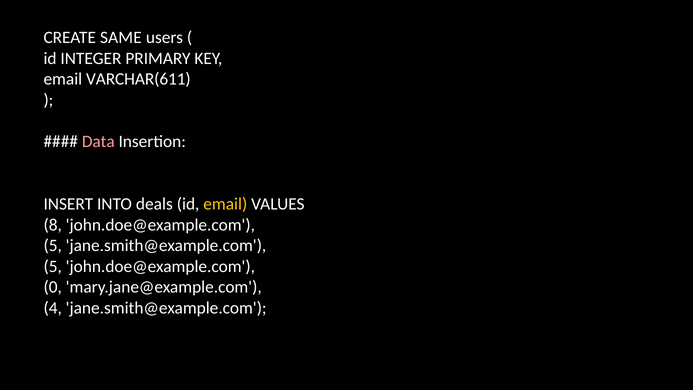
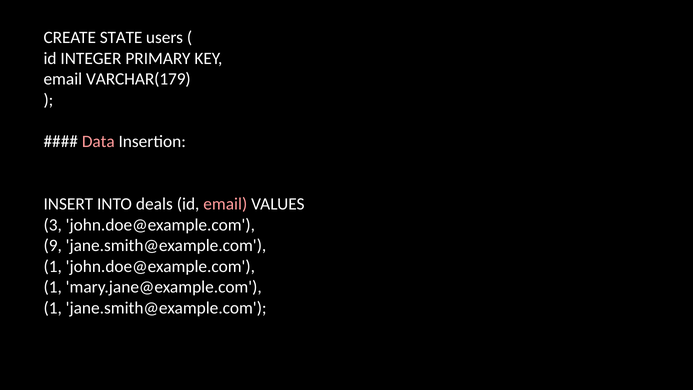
SAME: SAME -> STATE
VARCHAR(611: VARCHAR(611 -> VARCHAR(179
email at (225, 204) colour: yellow -> pink
8: 8 -> 3
5 at (53, 246): 5 -> 9
5 at (53, 266): 5 -> 1
0 at (53, 287): 0 -> 1
4 at (53, 308): 4 -> 1
